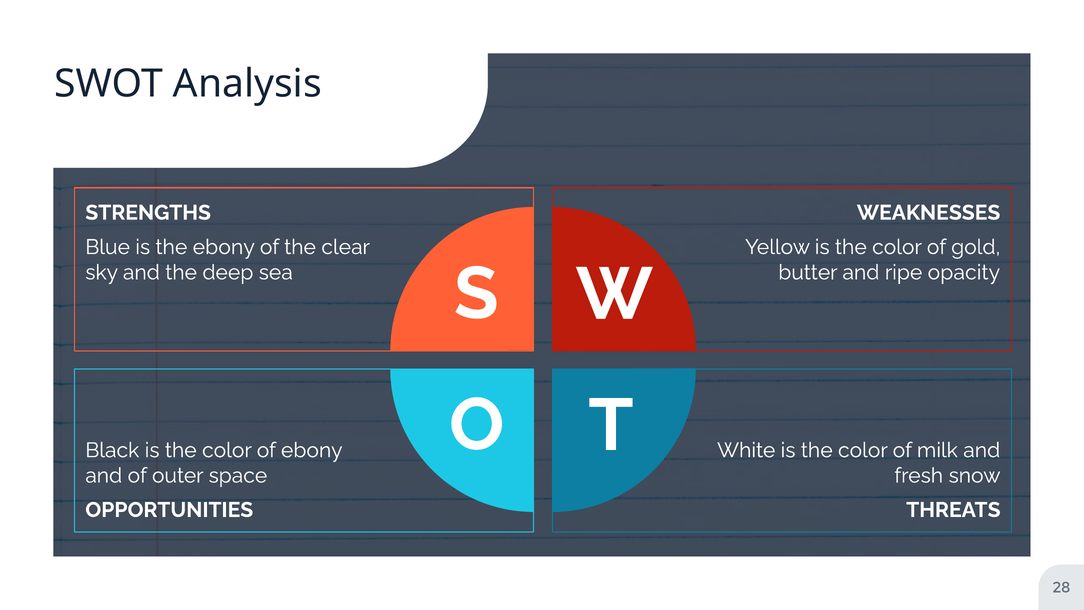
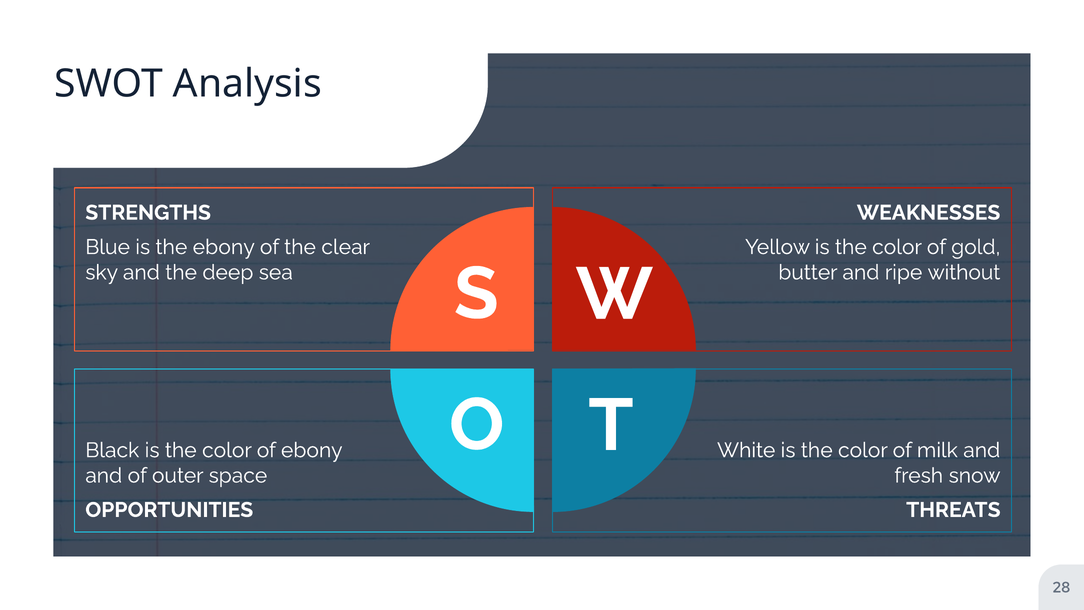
opacity: opacity -> without
